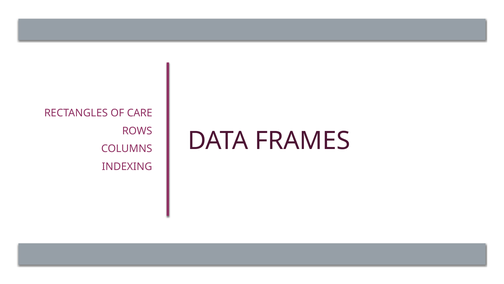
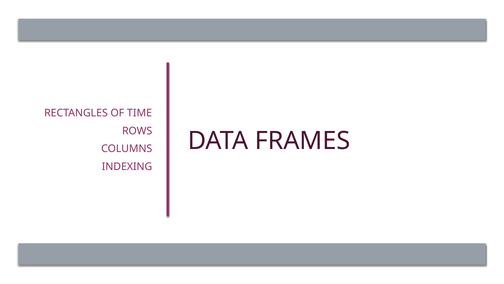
CARE: CARE -> TIME
